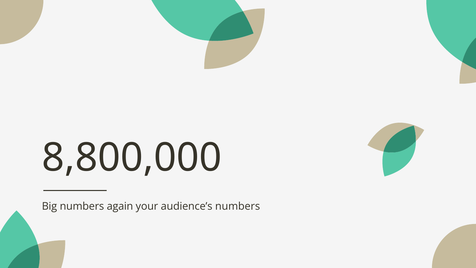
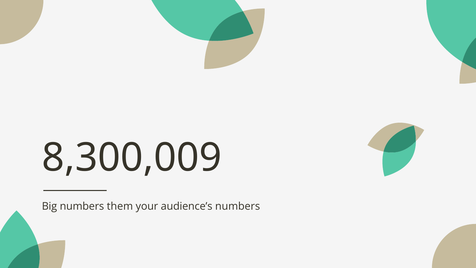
8,800,000: 8,800,000 -> 8,300,009
again: again -> them
